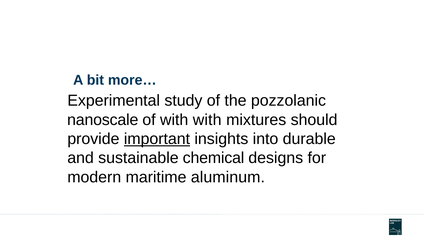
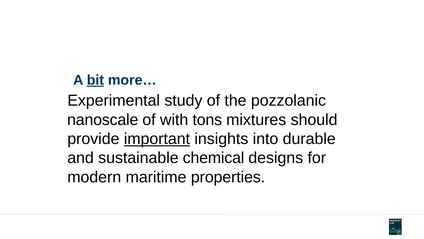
bit underline: none -> present
with with: with -> tons
aluminum: aluminum -> properties
